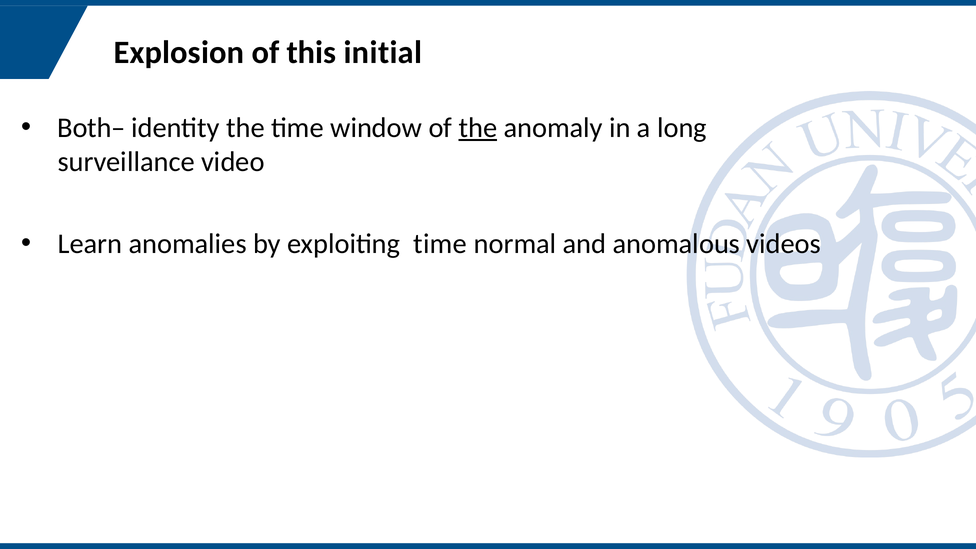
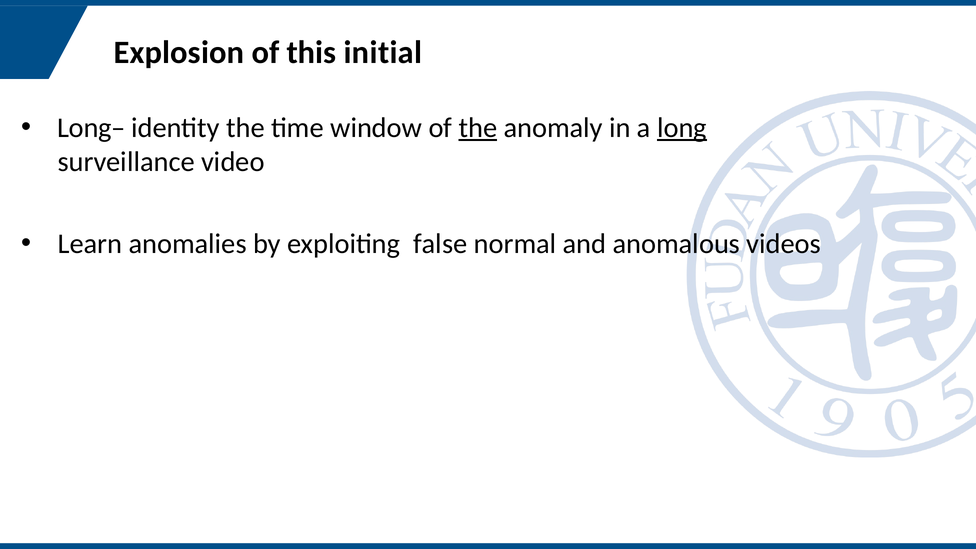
Both–: Both– -> Long–
long underline: none -> present
exploiting time: time -> false
